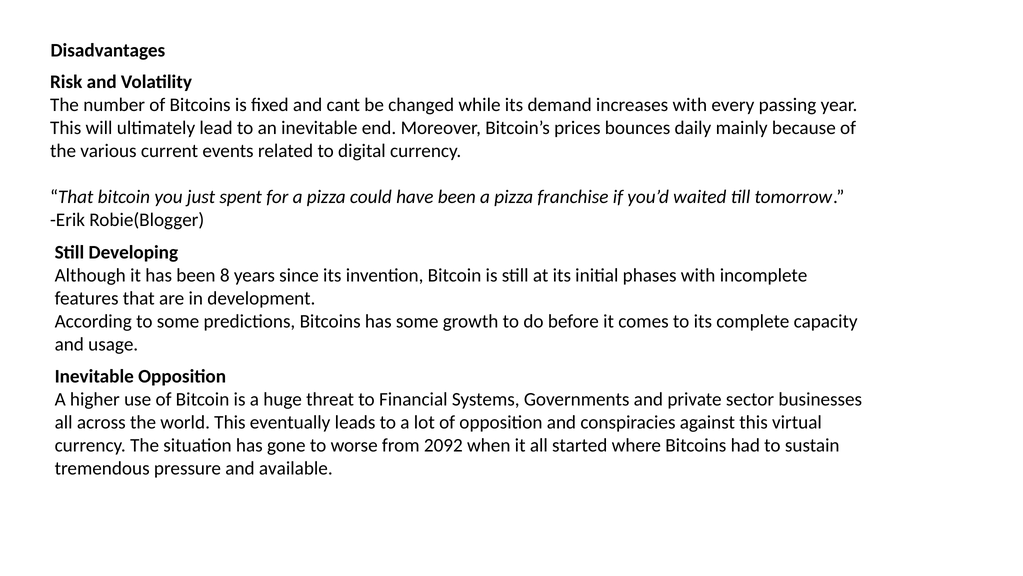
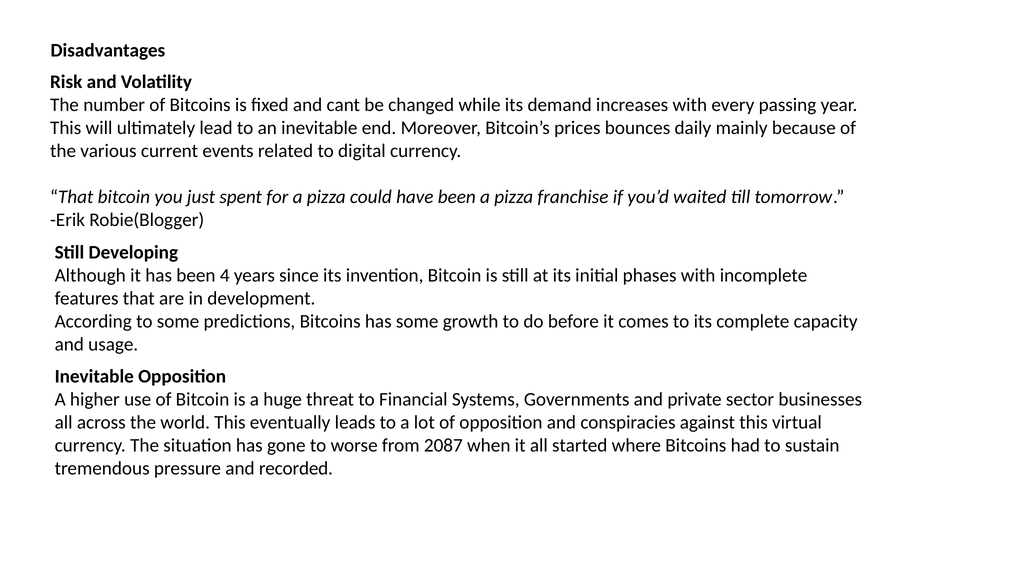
8: 8 -> 4
2092: 2092 -> 2087
available: available -> recorded
